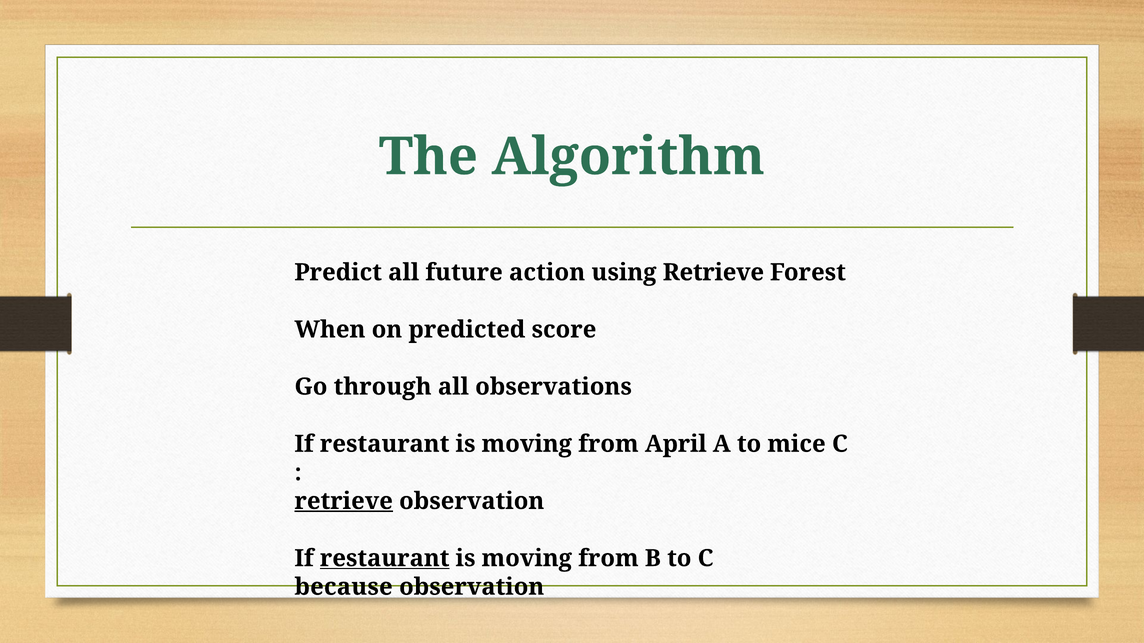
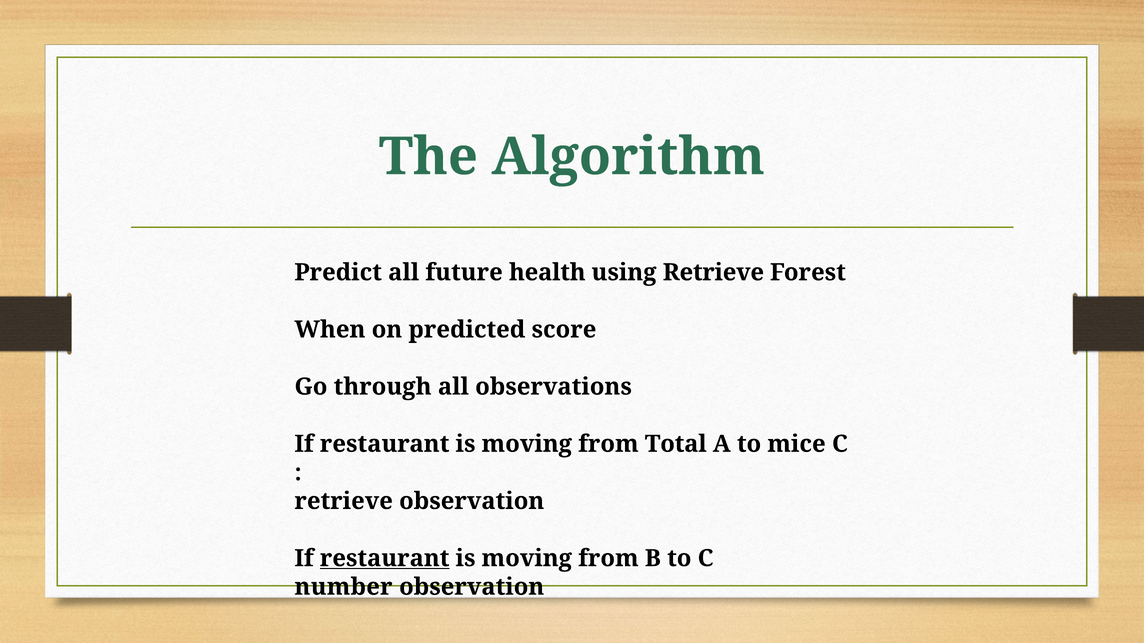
action: action -> health
April: April -> Total
retrieve at (344, 501) underline: present -> none
because: because -> number
